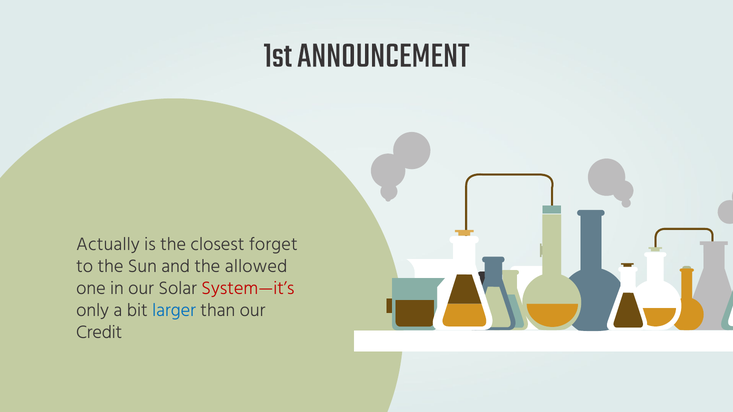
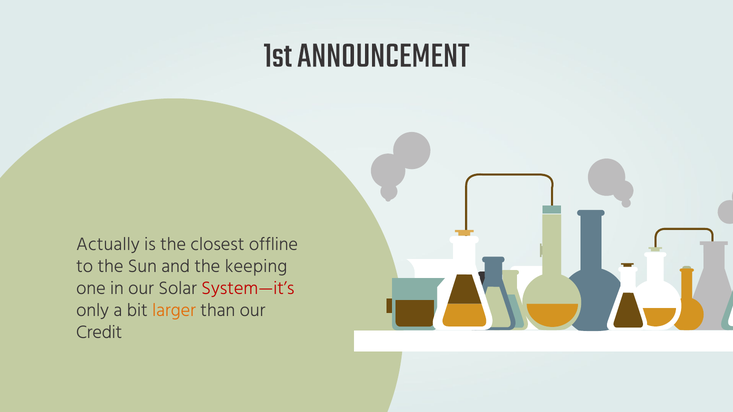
forget: forget -> offline
allowed: allowed -> keeping
larger colour: blue -> orange
